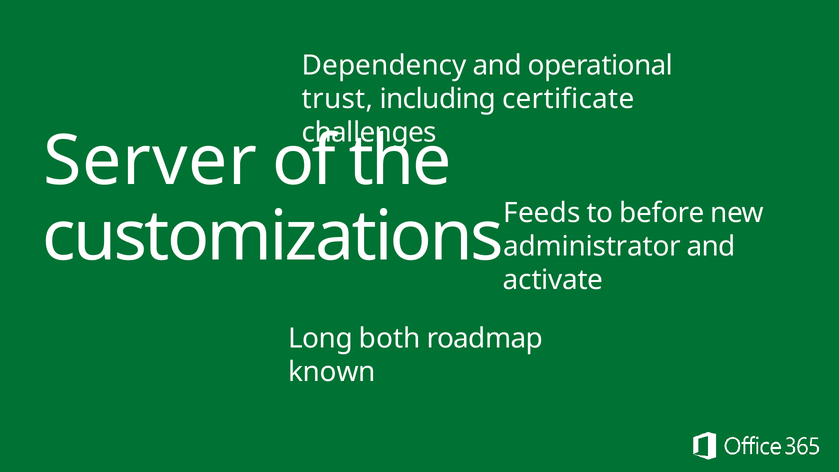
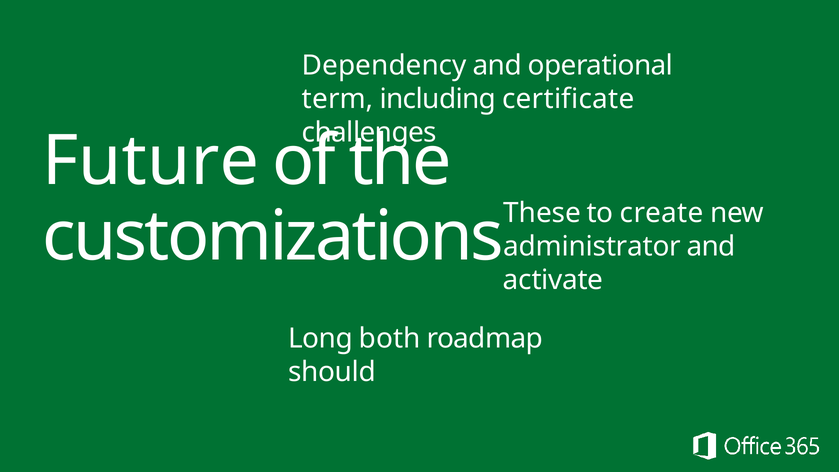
trust: trust -> term
Server: Server -> Future
Feeds: Feeds -> These
before: before -> create
known: known -> should
